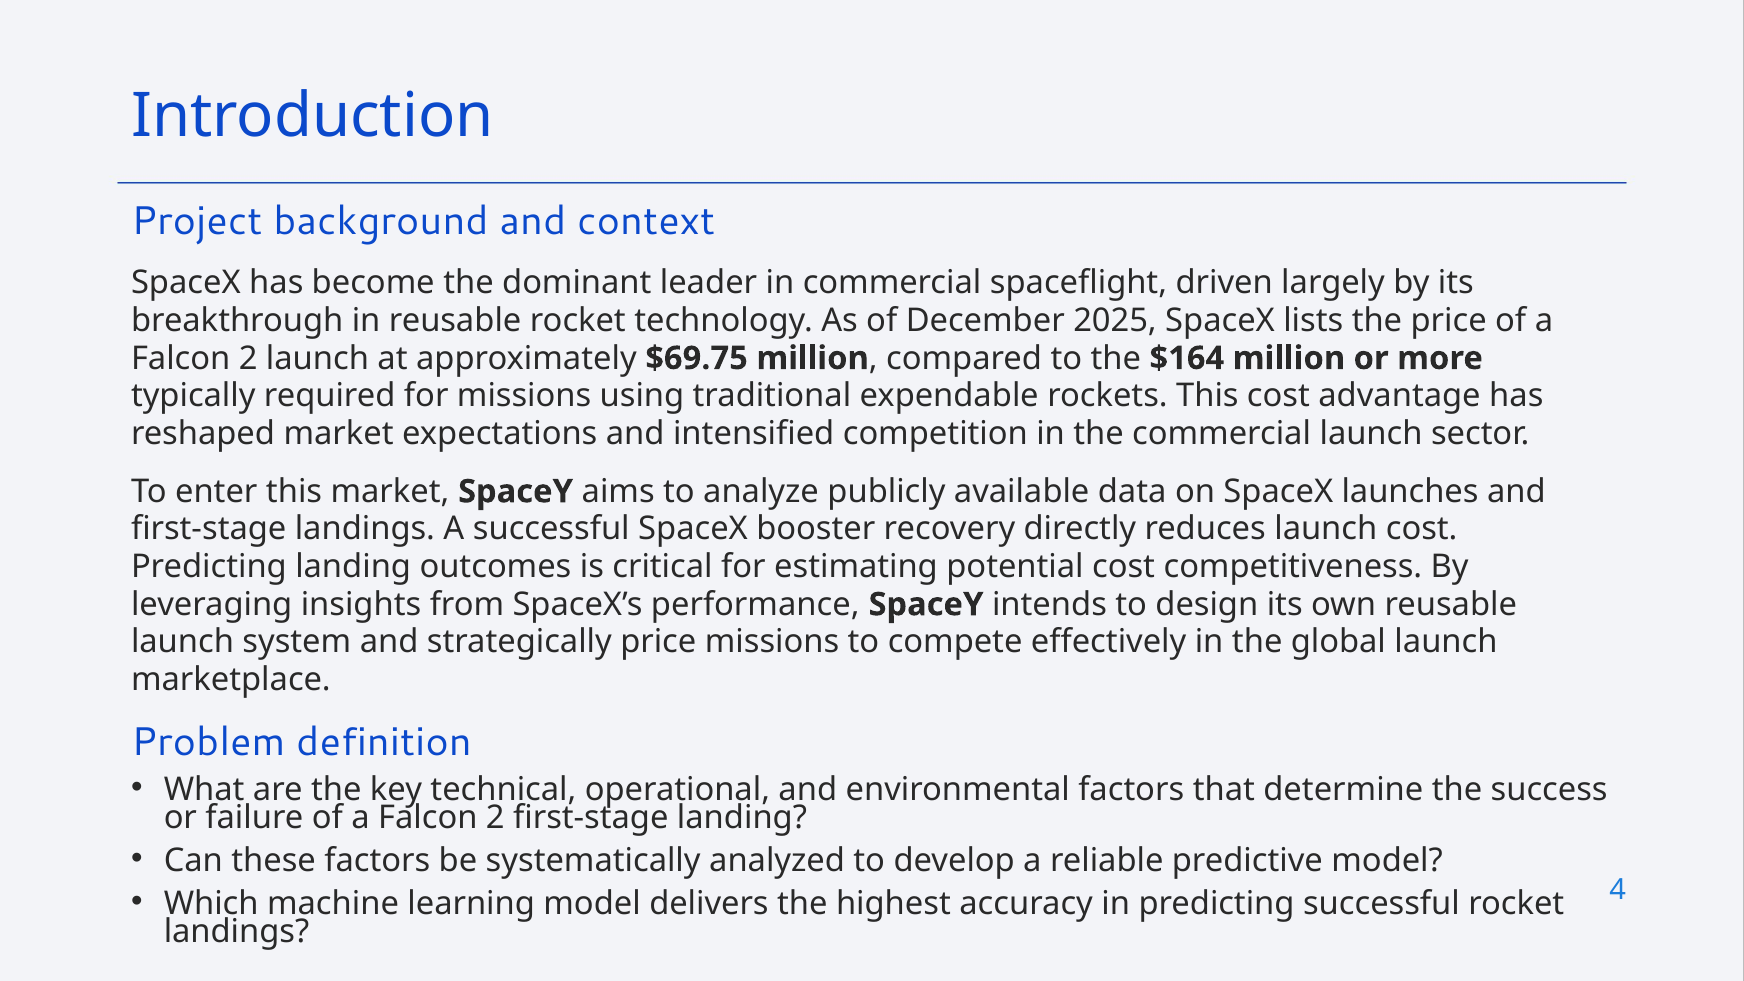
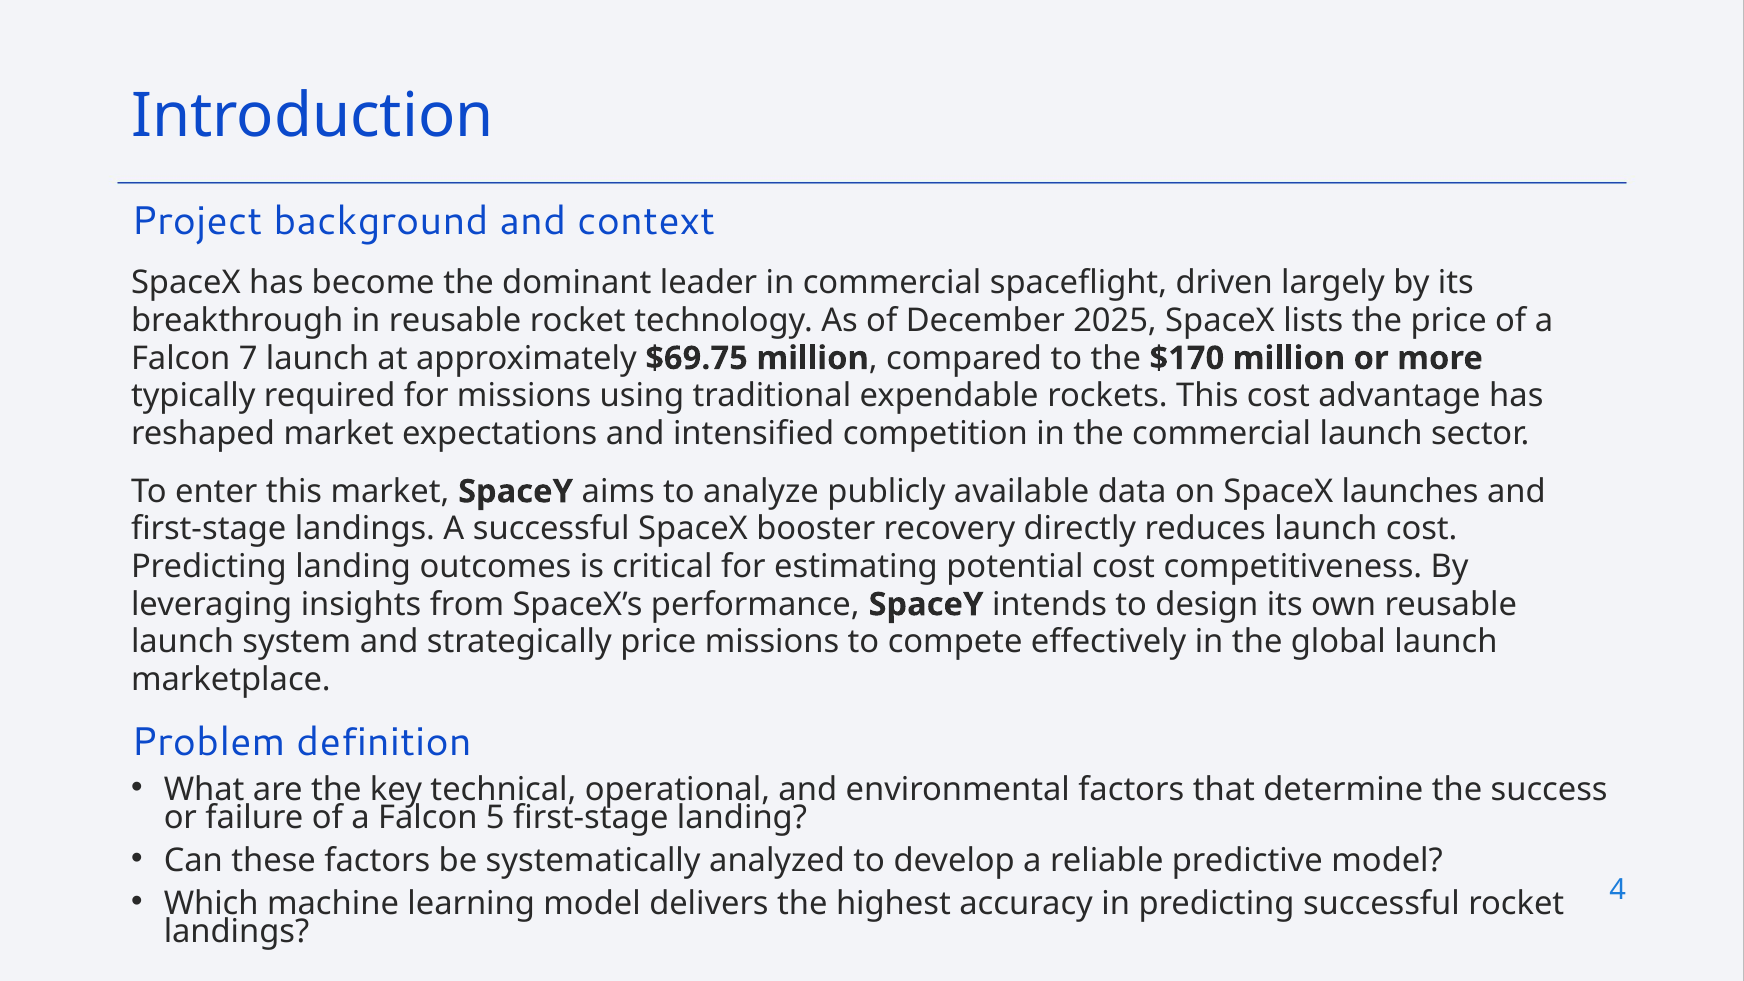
2 at (248, 358): 2 -> 7
$164: $164 -> $170
2 at (495, 818): 2 -> 5
